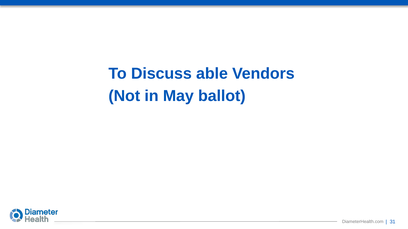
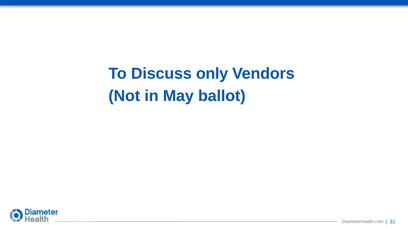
able: able -> only
